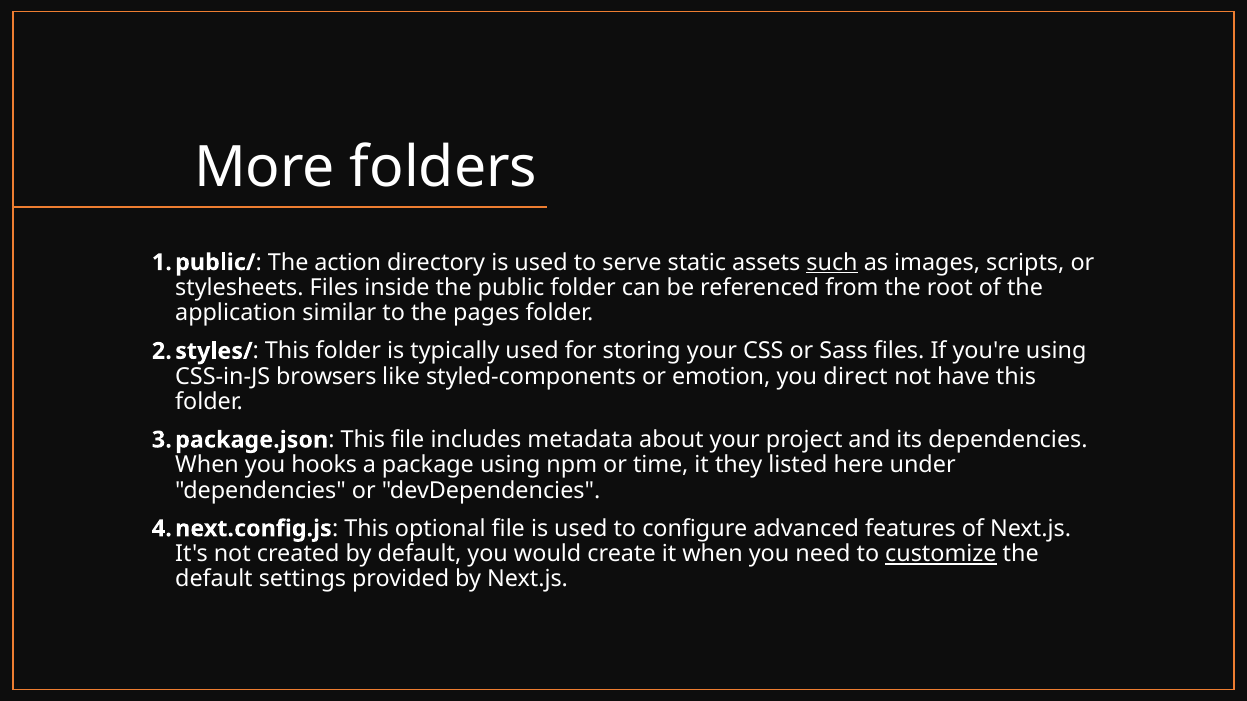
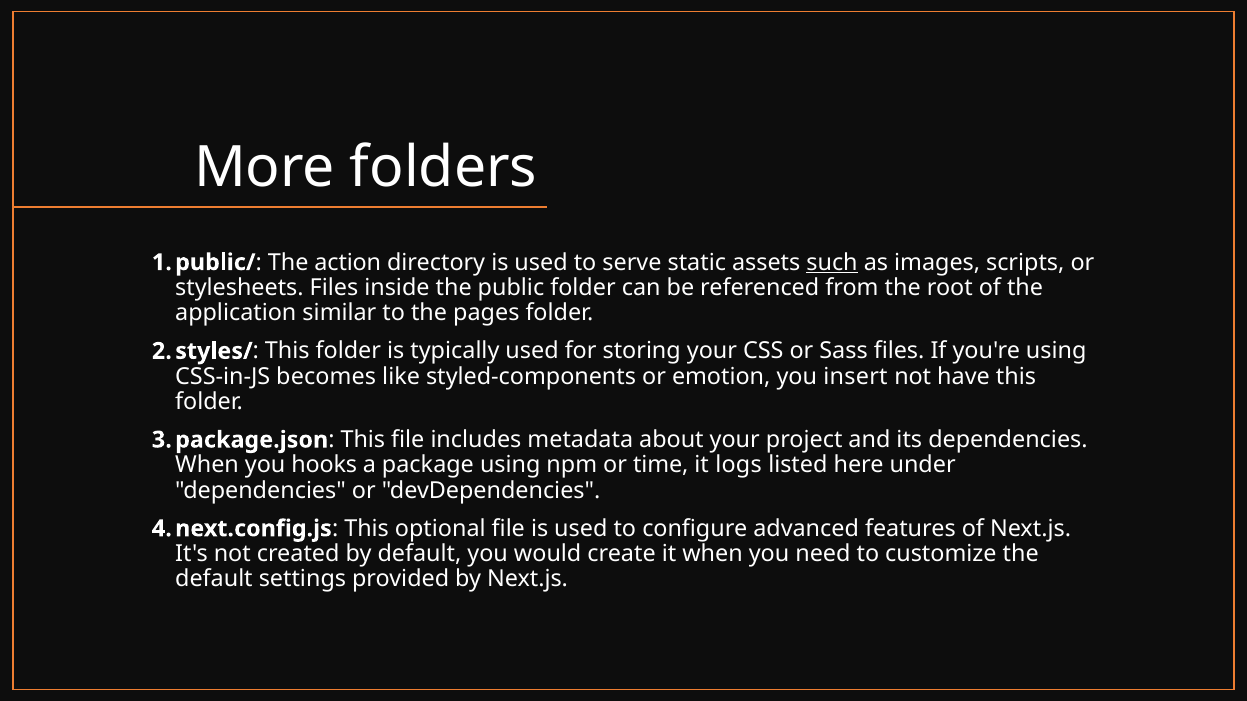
browsers: browsers -> becomes
direct: direct -> insert
they: they -> logs
customize underline: present -> none
